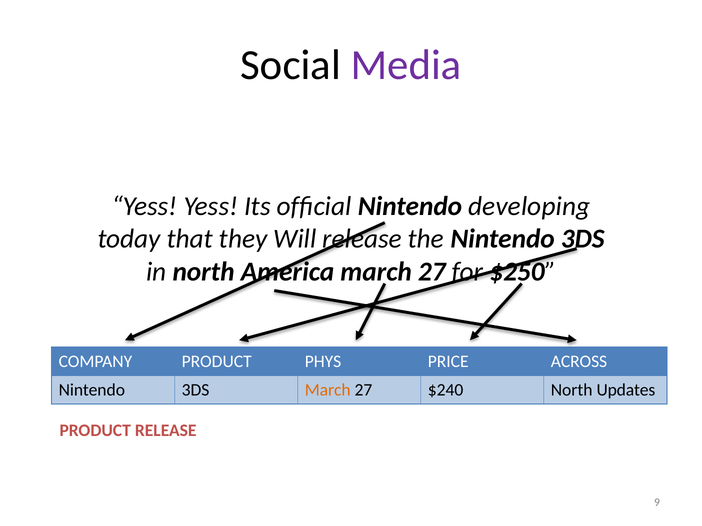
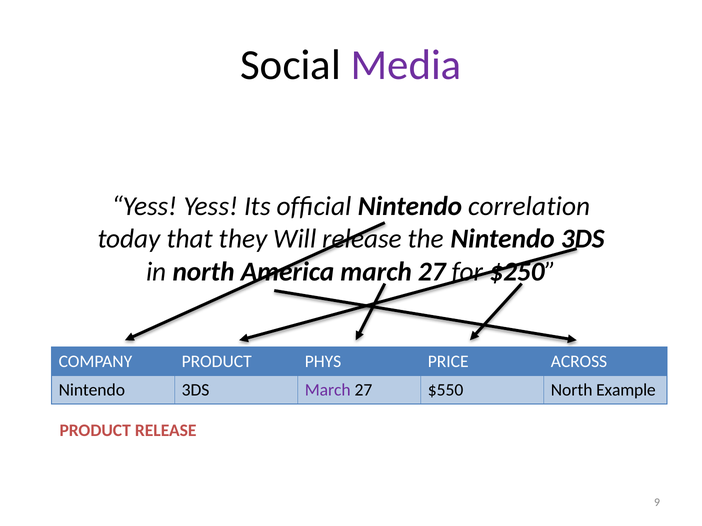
developing: developing -> correlation
March at (328, 390) colour: orange -> purple
$240: $240 -> $550
Updates: Updates -> Example
